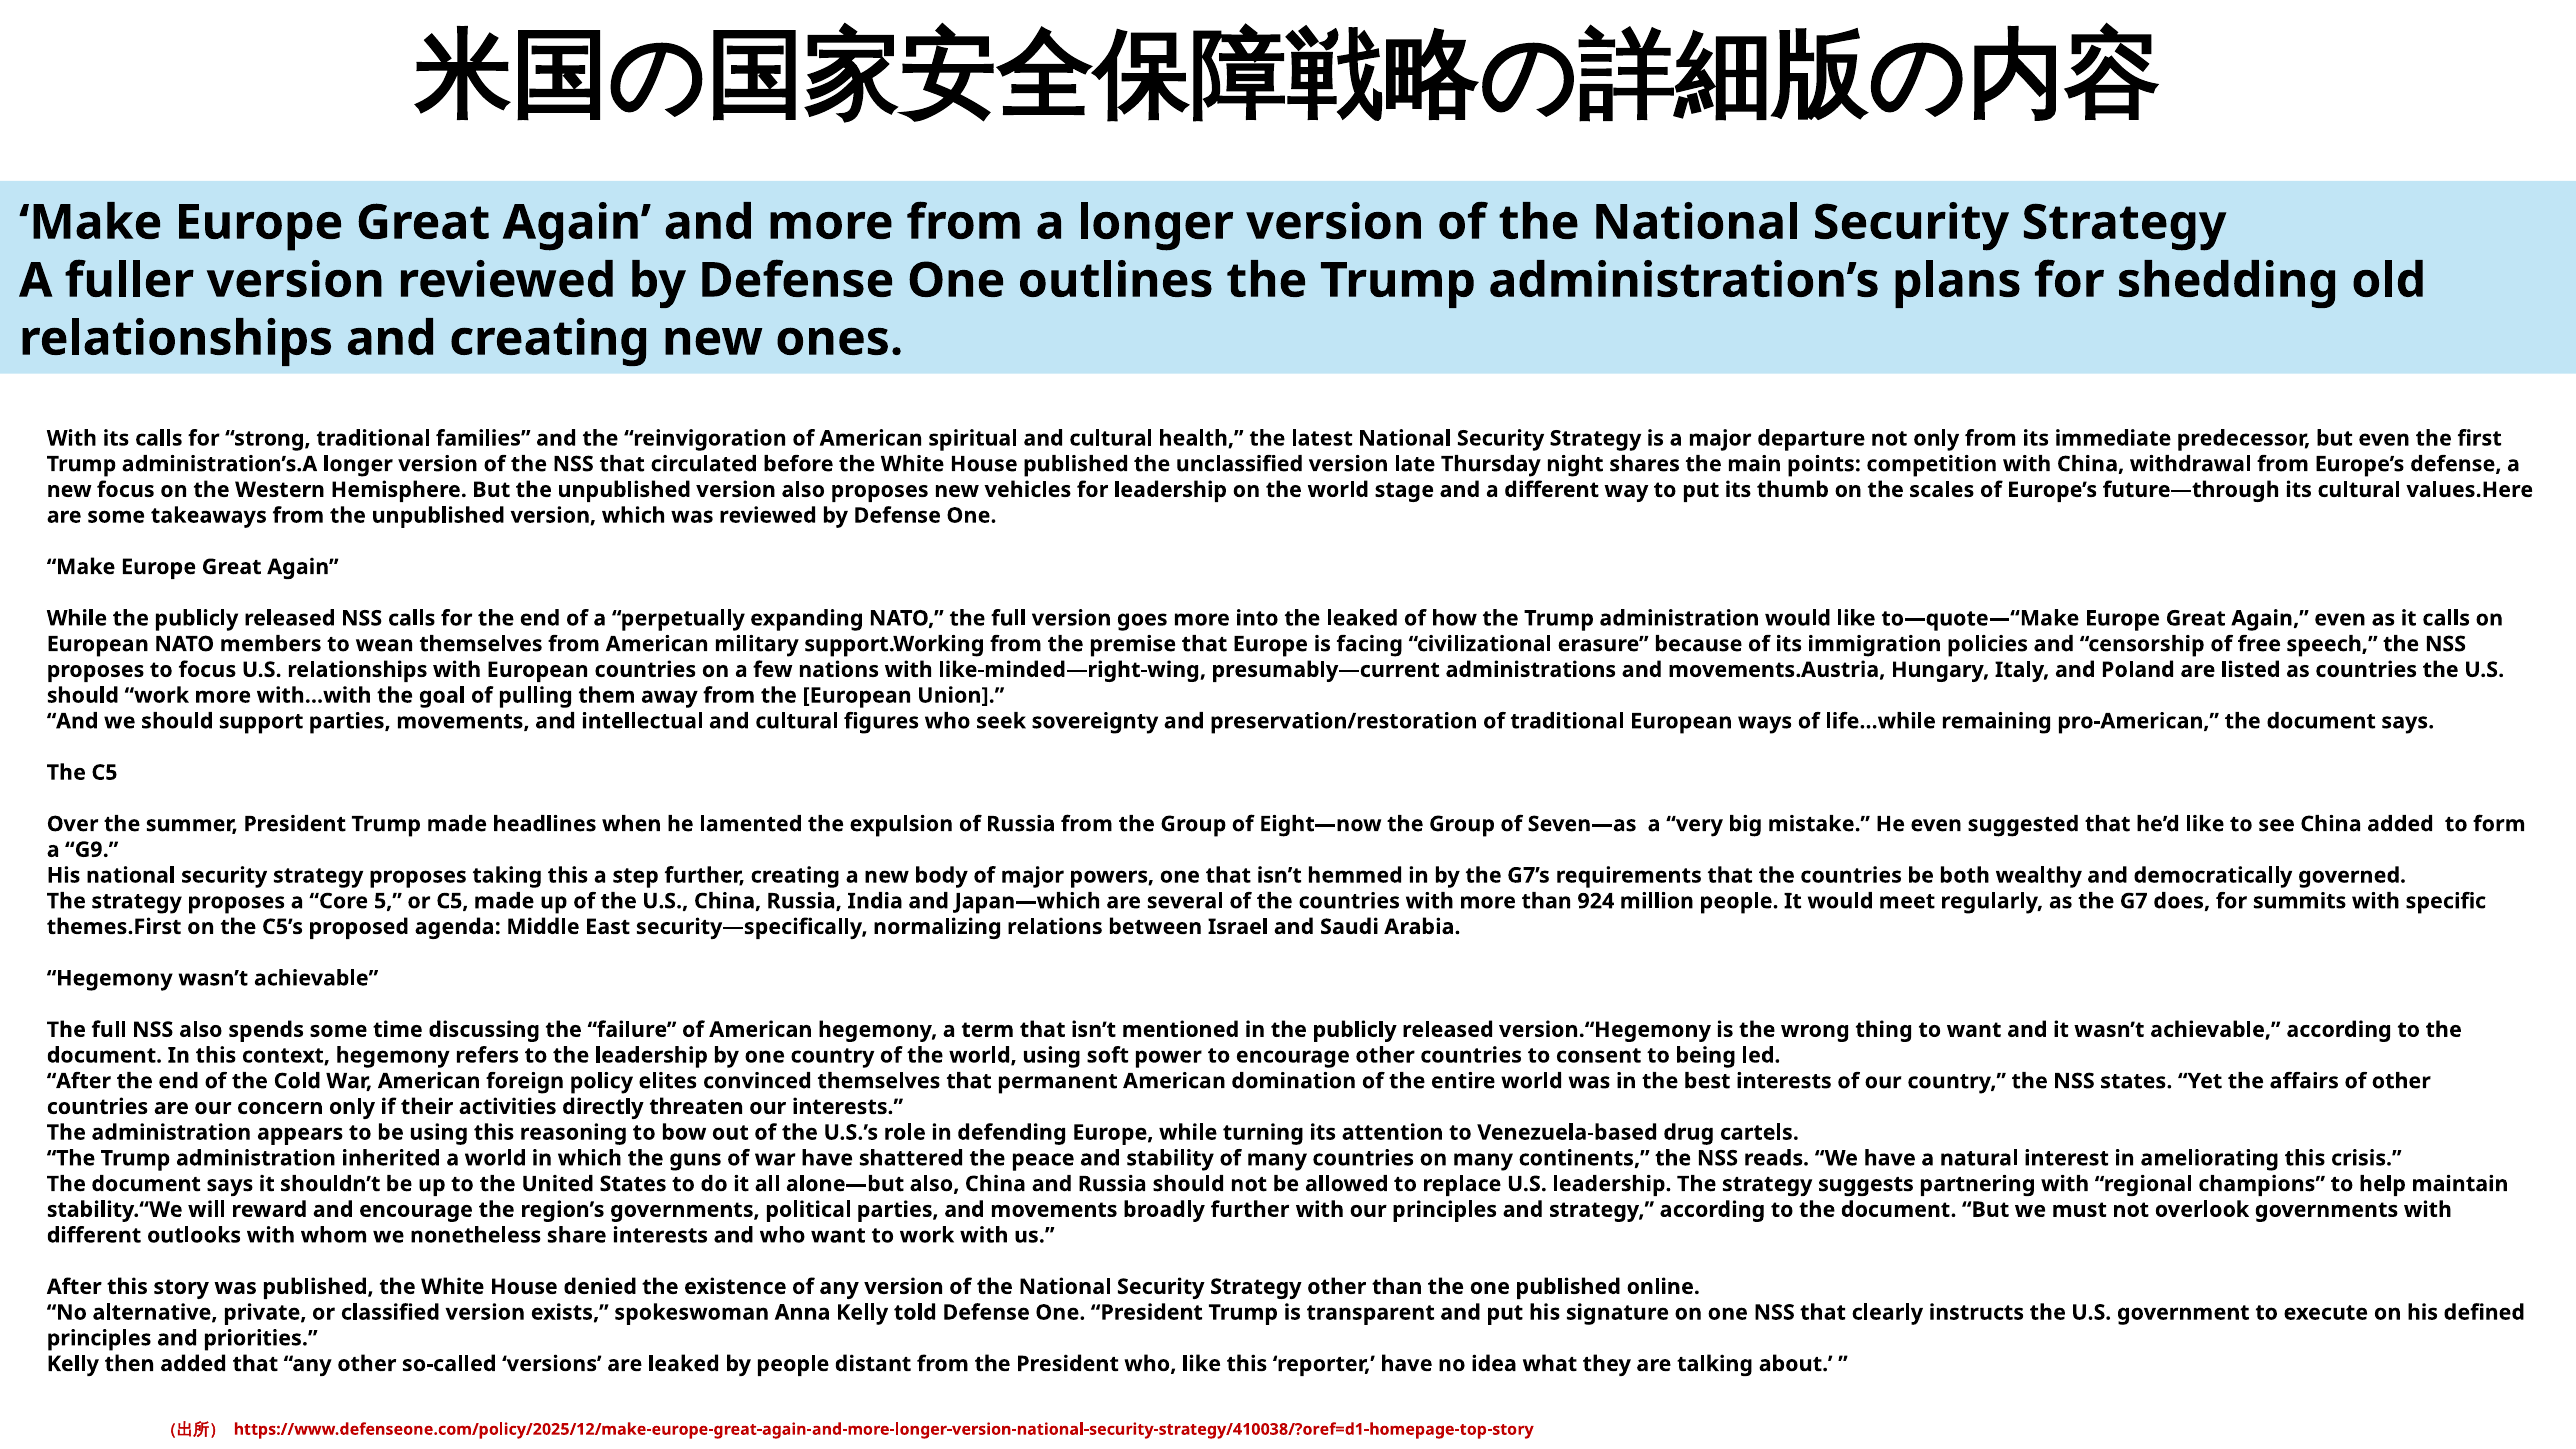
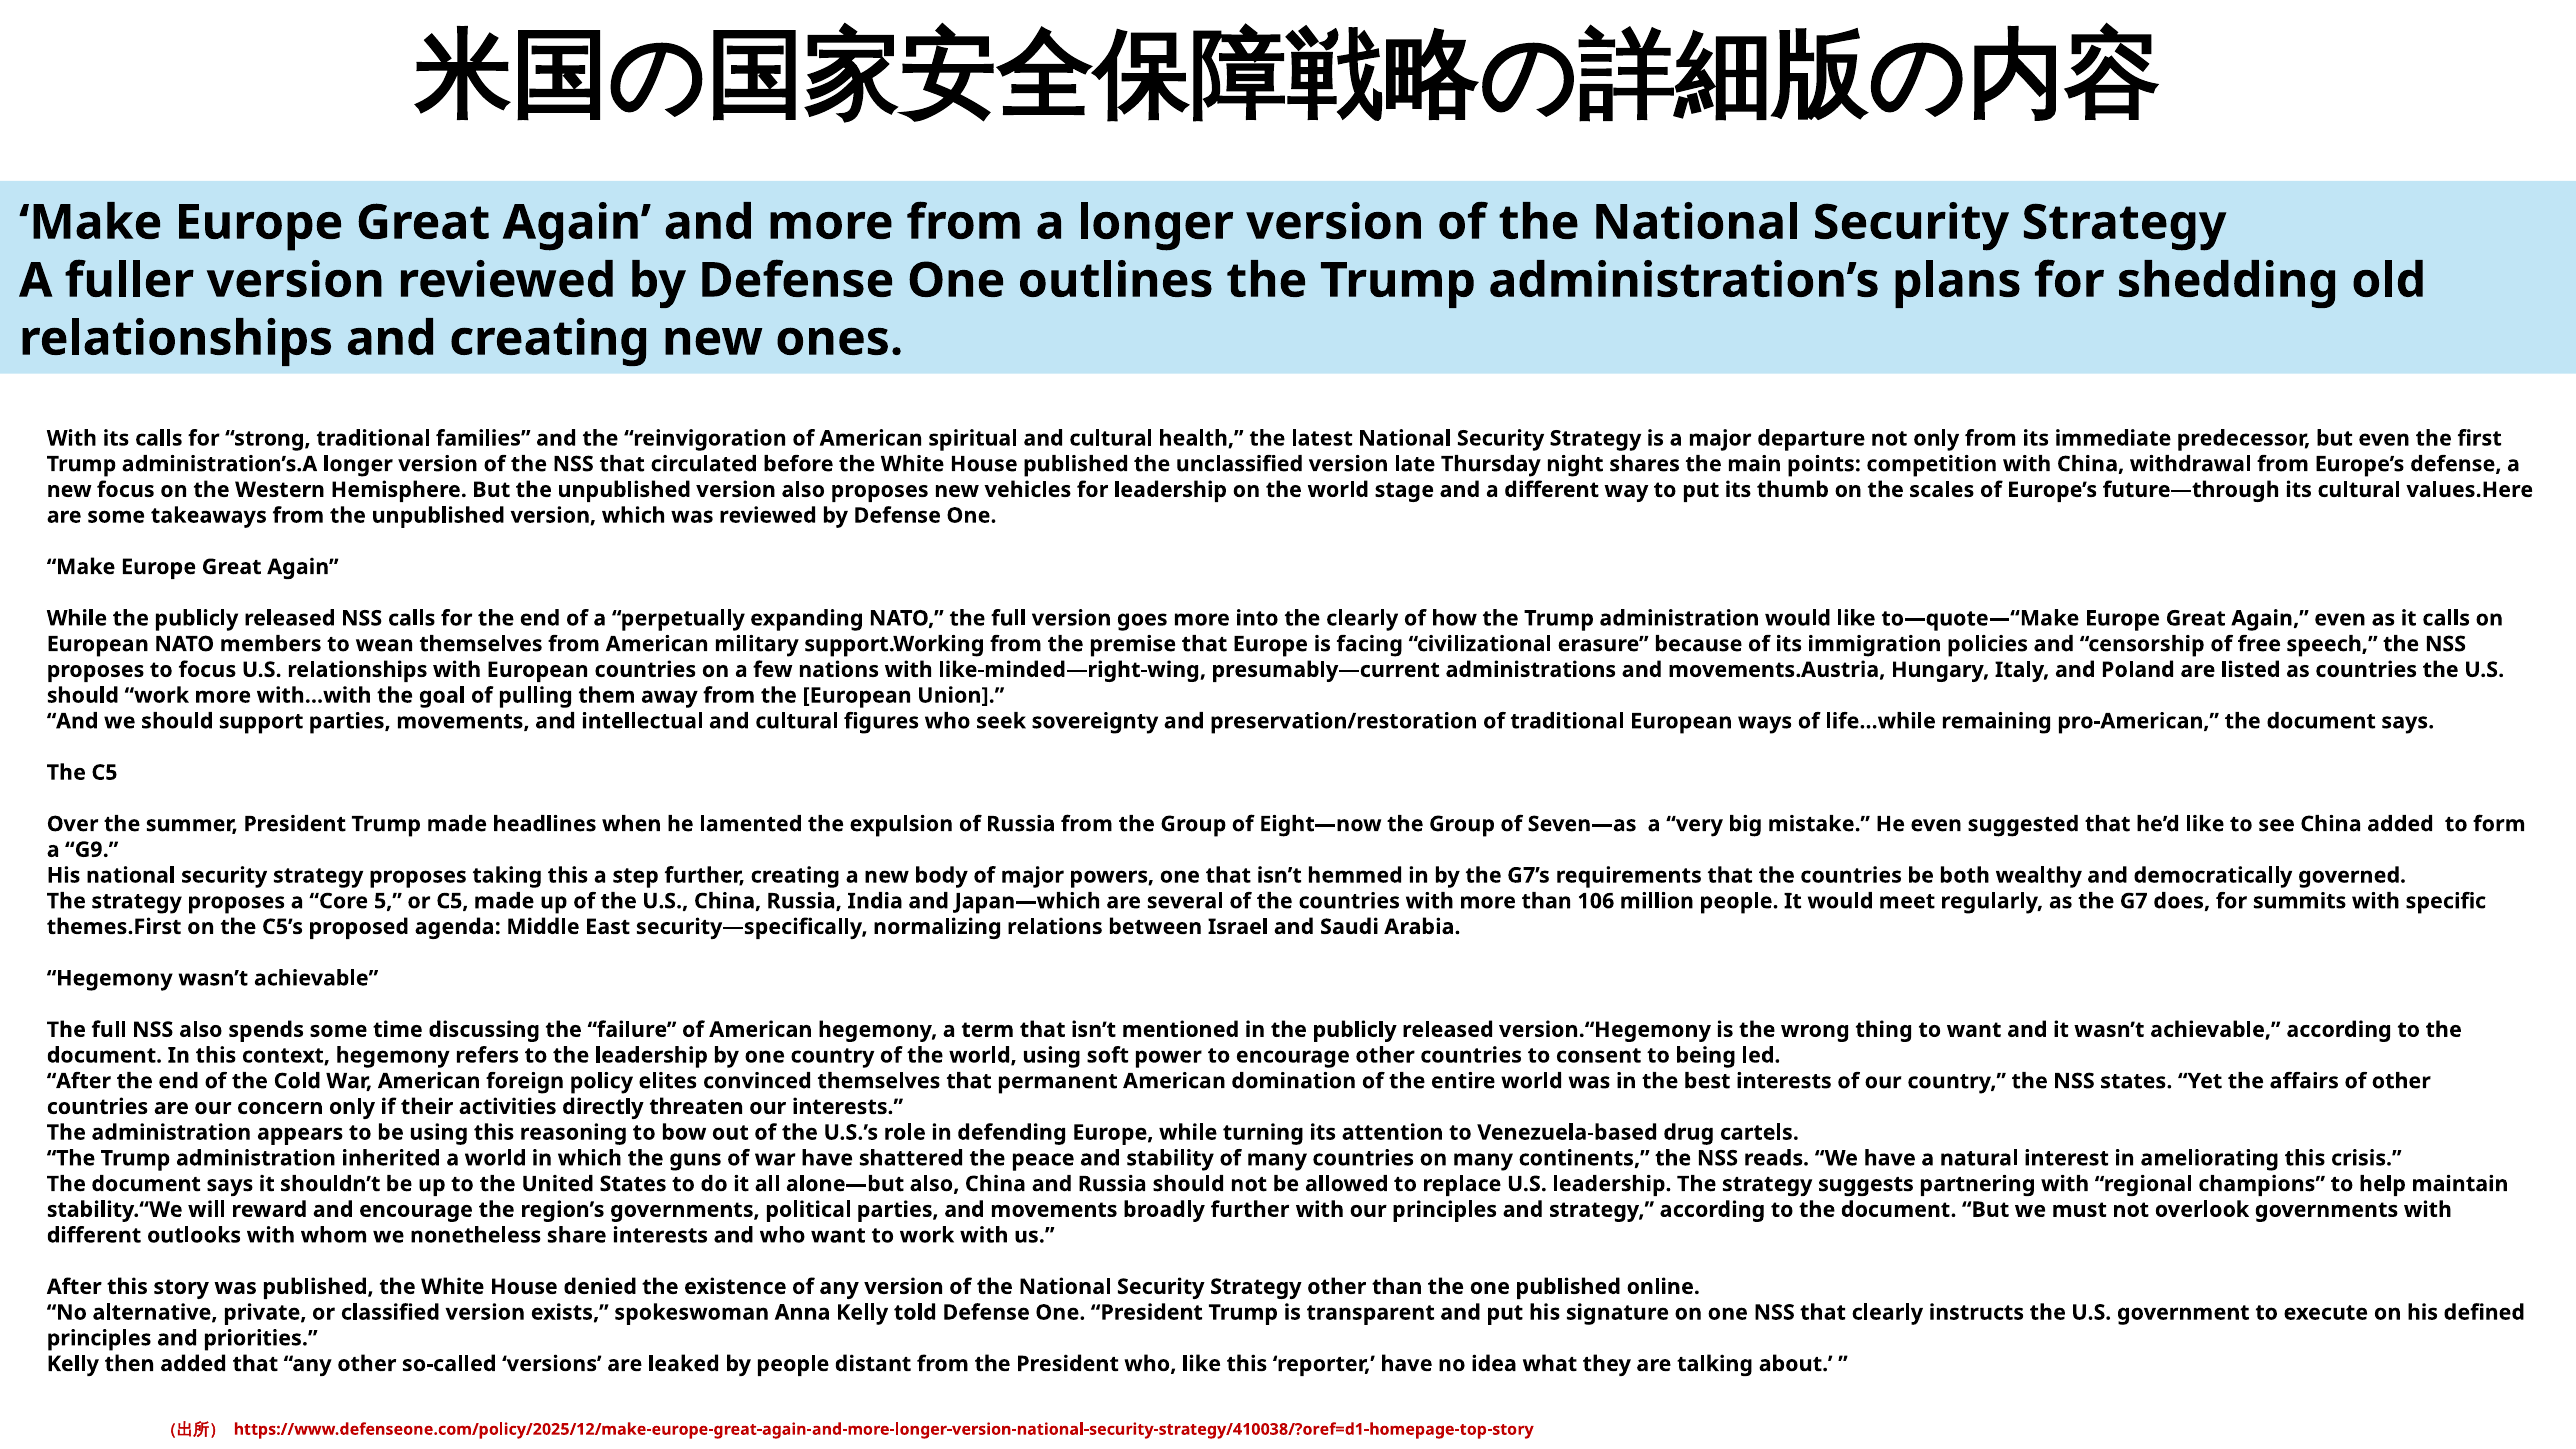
the leaked: leaked -> clearly
924: 924 -> 106
